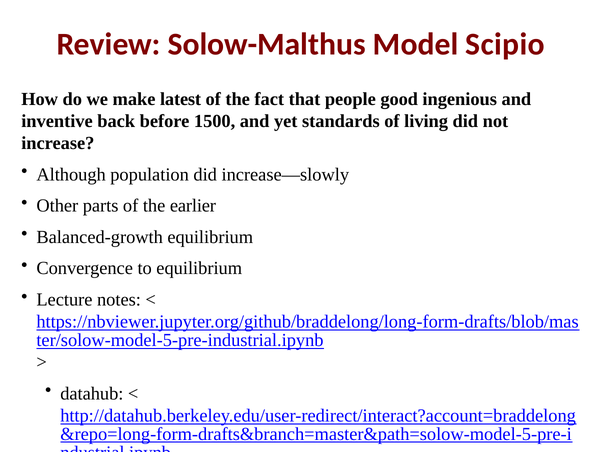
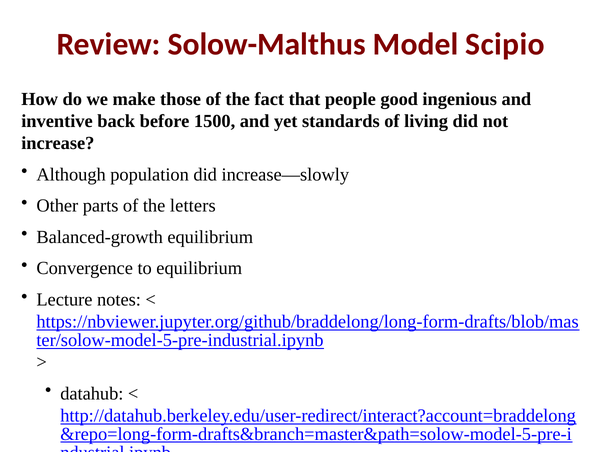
latest: latest -> those
earlier: earlier -> letters
